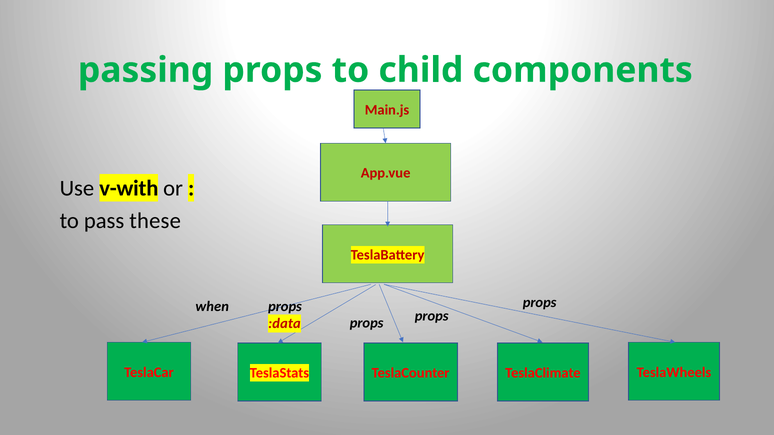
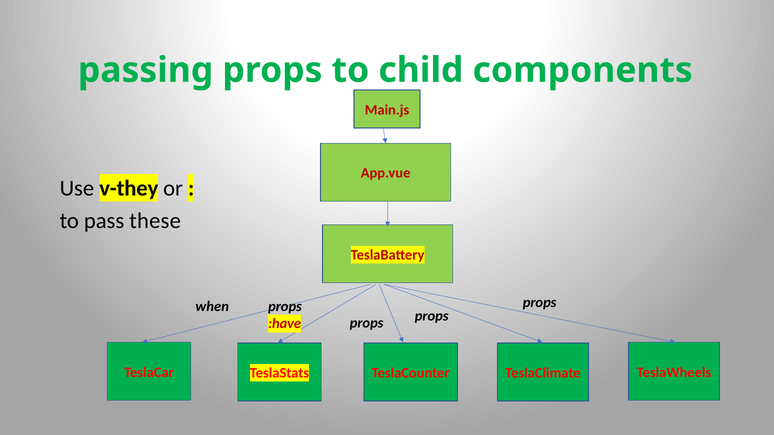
v-with: v-with -> v-they
:data: :data -> :have
